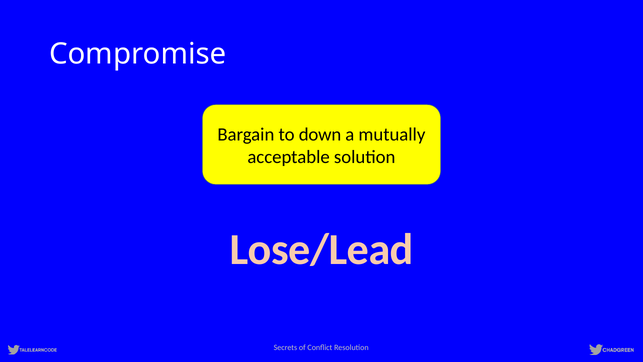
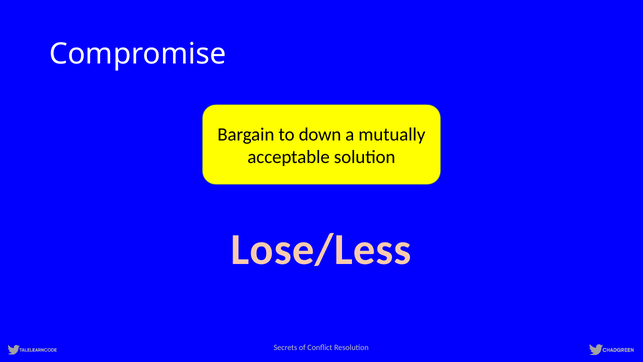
Lose/Lead: Lose/Lead -> Lose/Less
